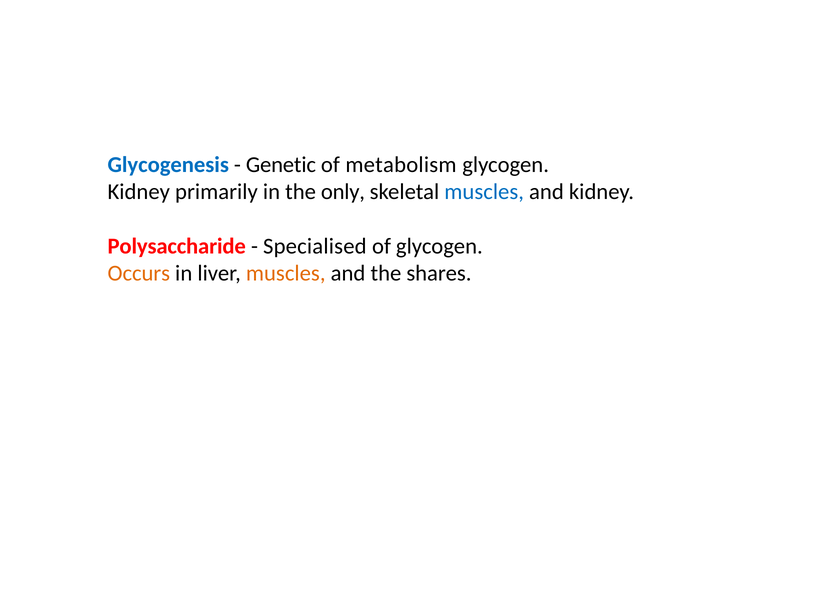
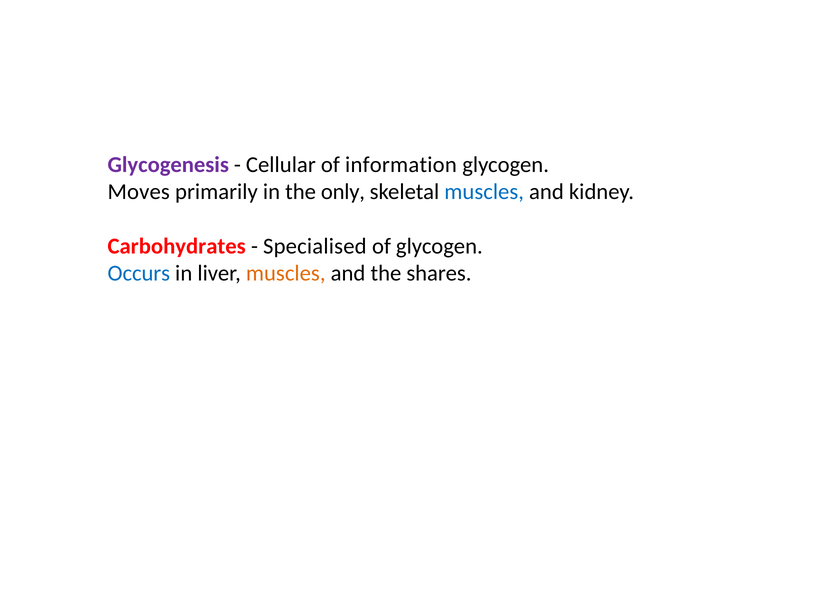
Glycogenesis colour: blue -> purple
Genetic: Genetic -> Cellular
metabolism: metabolism -> information
Kidney at (139, 192): Kidney -> Moves
Polysaccharide: Polysaccharide -> Carbohydrates
Occurs colour: orange -> blue
